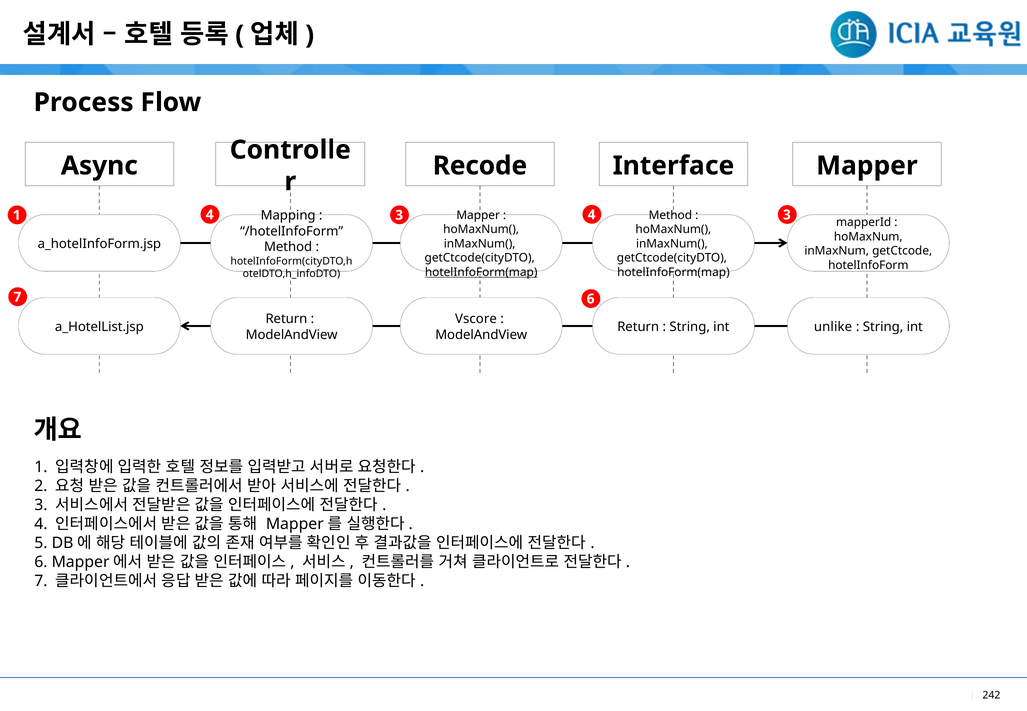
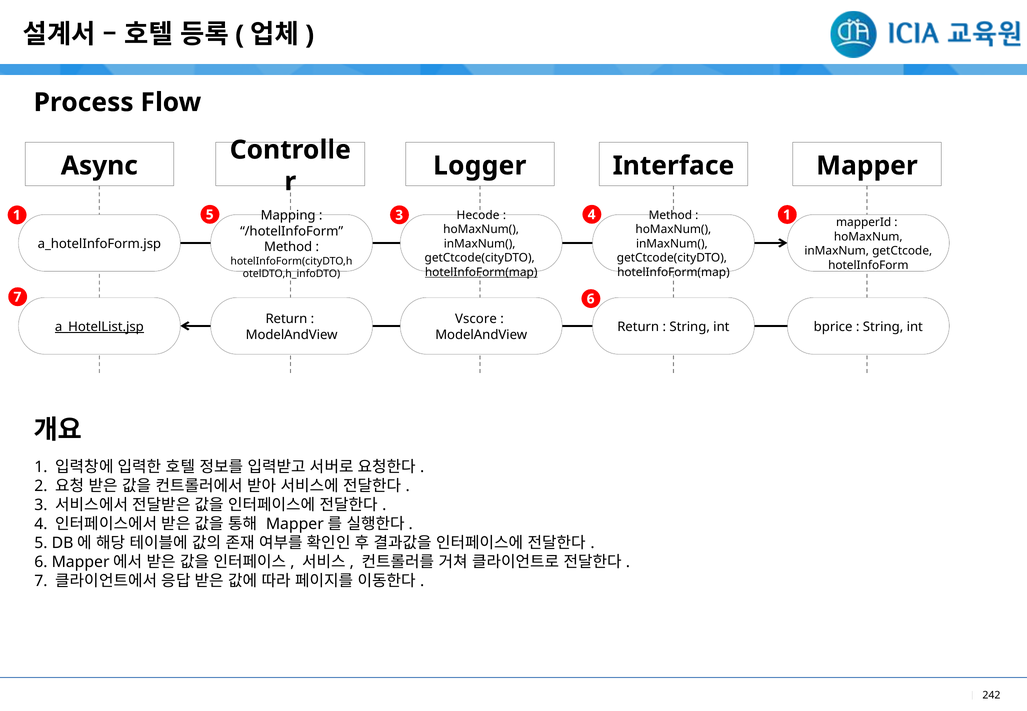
Recode: Recode -> Logger
Mapper at (478, 215): Mapper -> Hecode
1 4: 4 -> 5
3 4 3: 3 -> 1
a_HotelList.jsp underline: none -> present
unlike: unlike -> bprice
